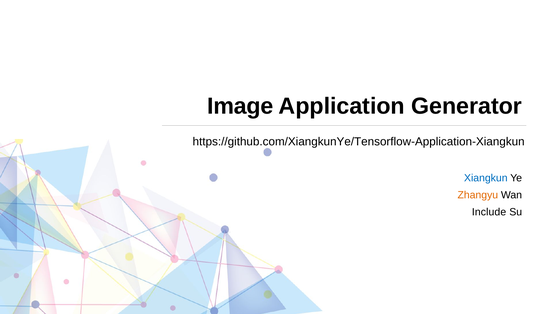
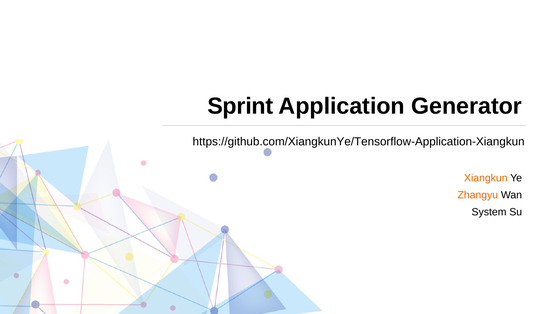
Image: Image -> Sprint
Xiangkun colour: blue -> orange
Include: Include -> System
